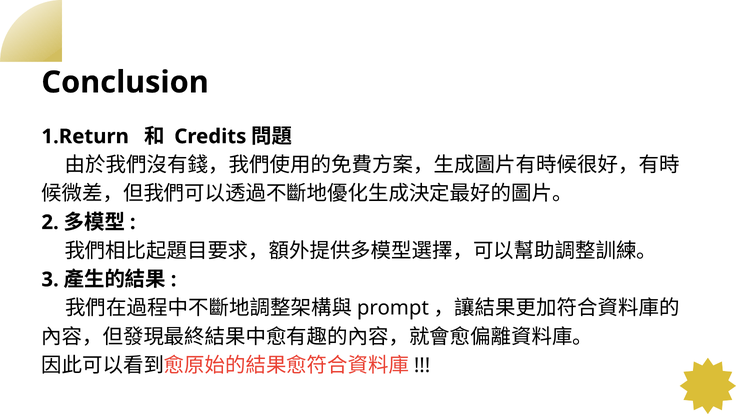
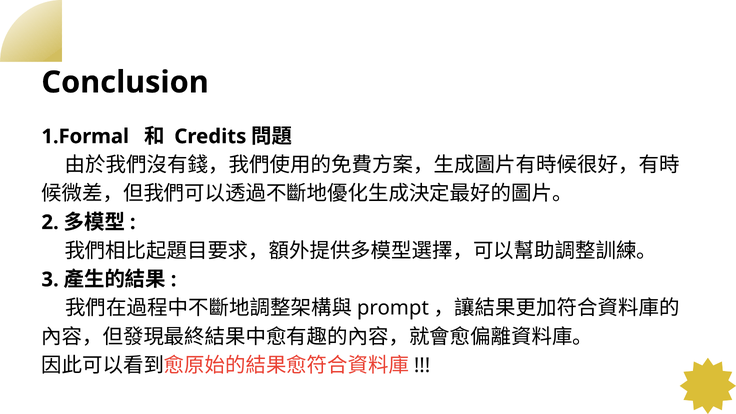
1.Return: 1.Return -> 1.Formal
